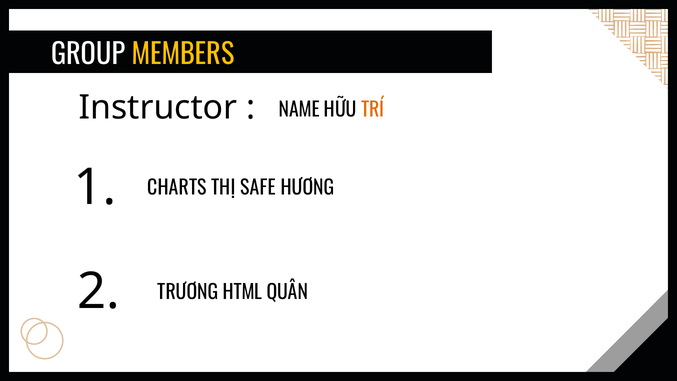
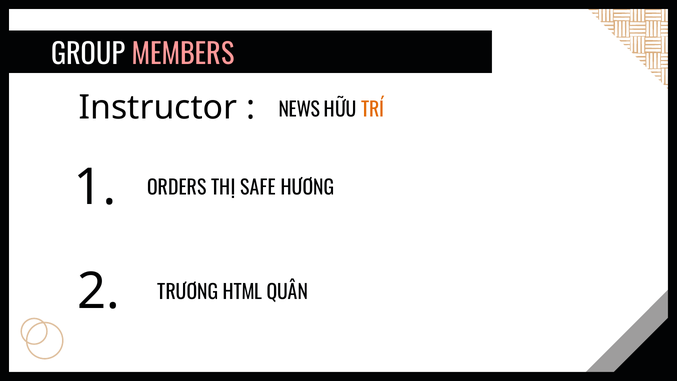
MEMBERS colour: yellow -> pink
NAME: NAME -> NEWS
CHARTS: CHARTS -> ORDERS
